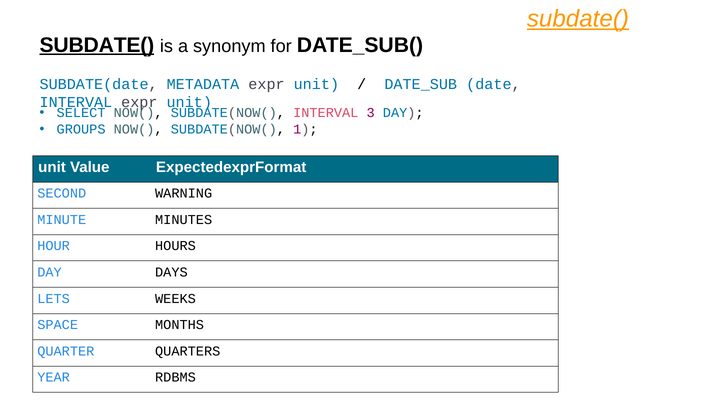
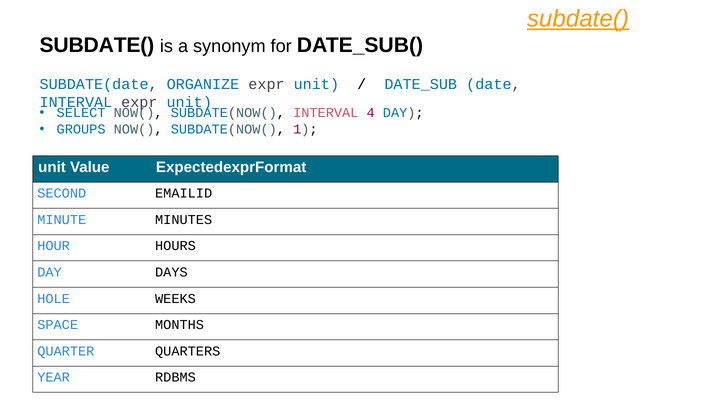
SUBDATE( at (97, 45) underline: present -> none
METADATA: METADATA -> ORGANIZE
3: 3 -> 4
WARNING: WARNING -> EMAILID
LETS: LETS -> HOLE
